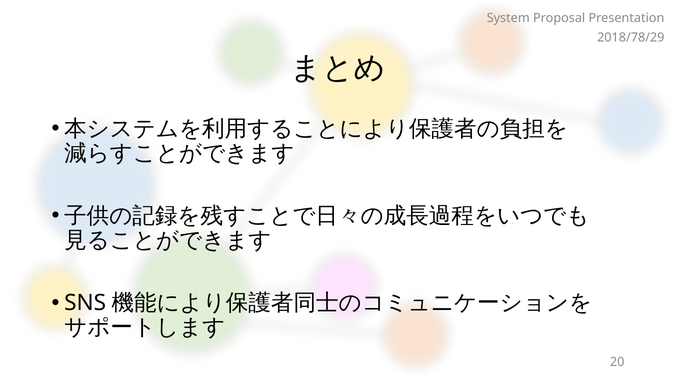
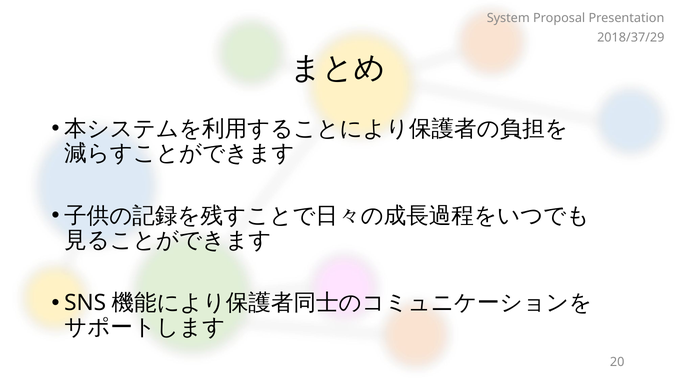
2018/78/29: 2018/78/29 -> 2018/37/29
